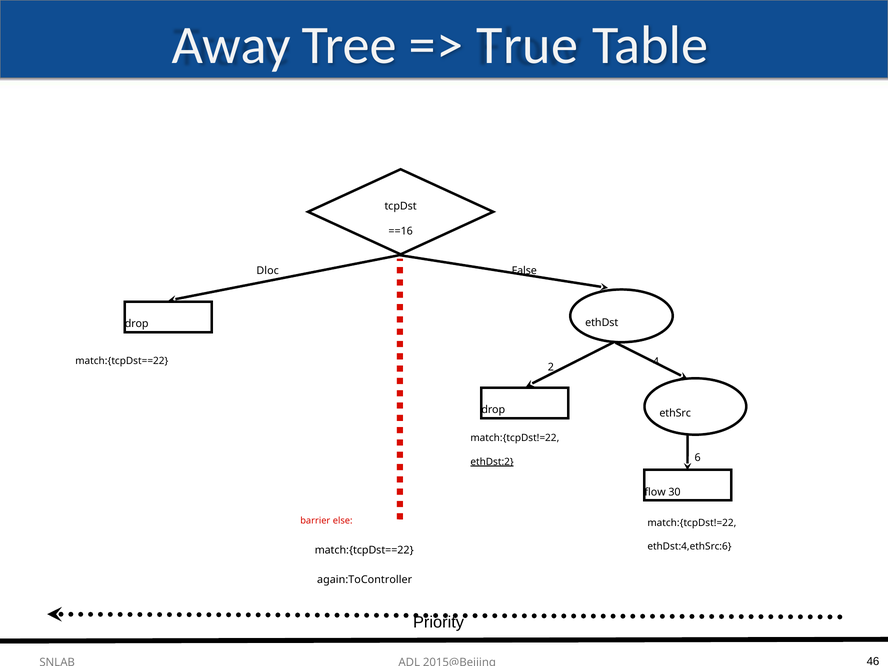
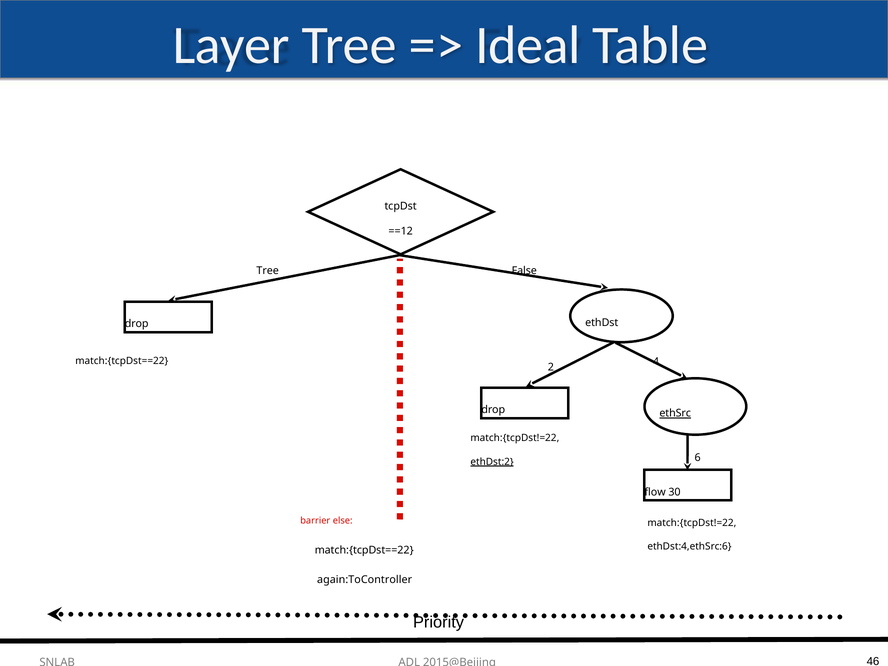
Away: Away -> Layer
True: True -> Ideal
==16: ==16 -> ==12
Dloc at (268, 271): Dloc -> Tree
ethSrc underline: none -> present
